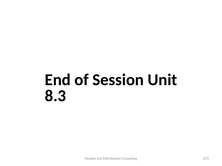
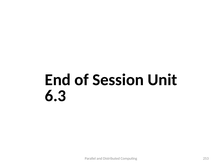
8.3: 8.3 -> 6.3
